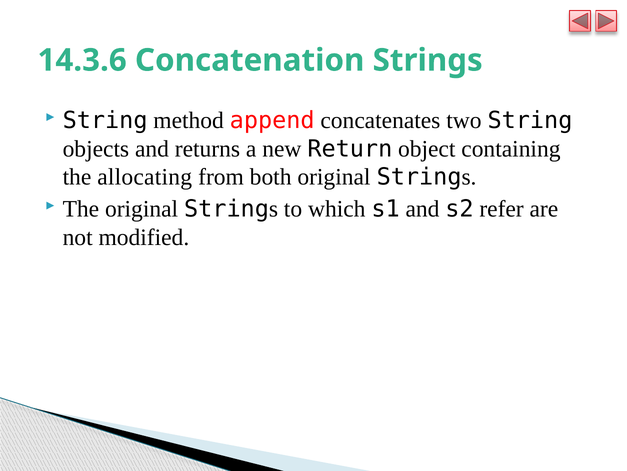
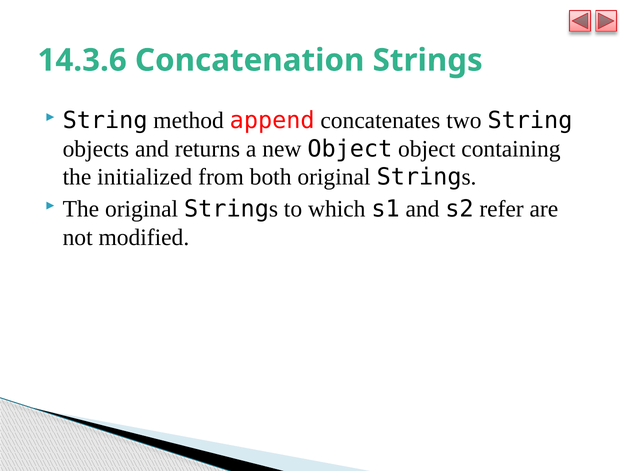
new Return: Return -> Object
allocating: allocating -> initialized
